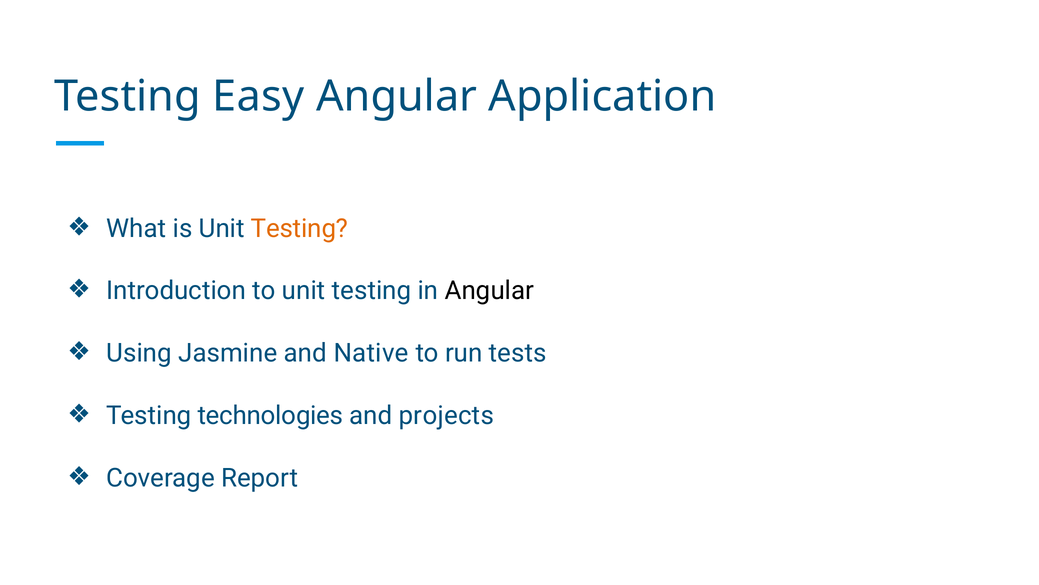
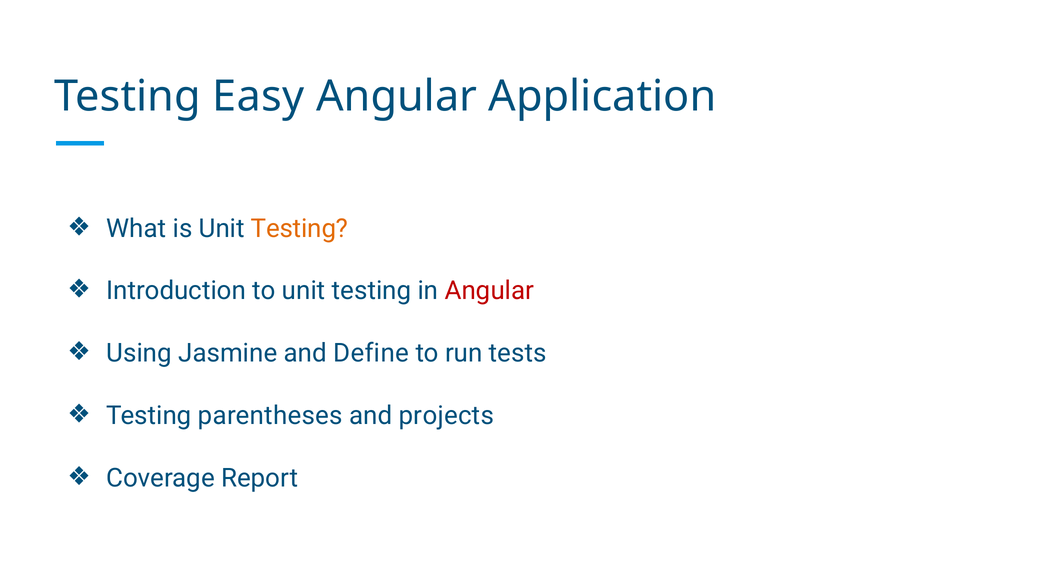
Angular at (489, 291) colour: black -> red
Native: Native -> Define
technologies: technologies -> parentheses
